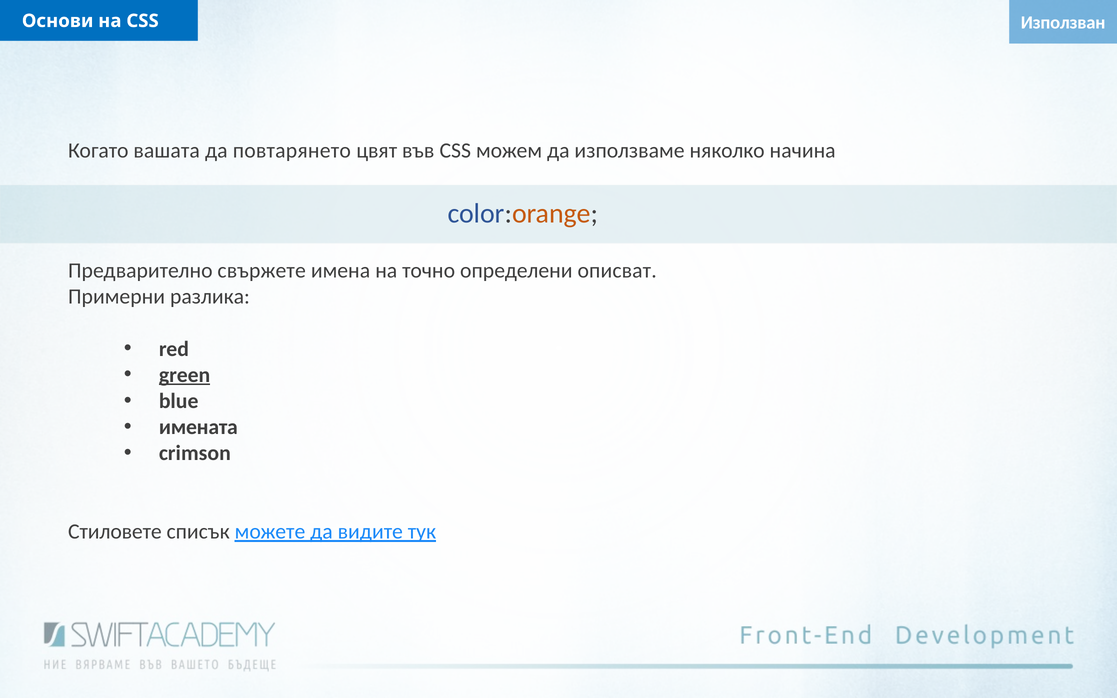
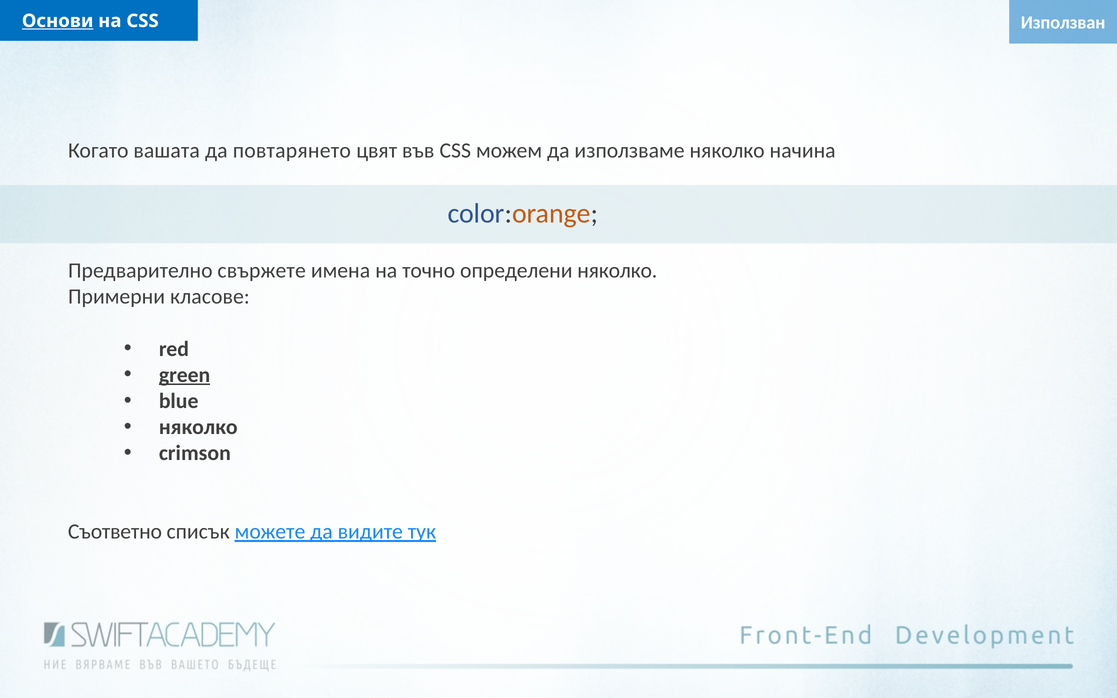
Основи underline: none -> present
определени описват: описват -> няколко
разлика: разлика -> класове
имената at (198, 427): имената -> няколко
Стиловете: Стиловете -> Съответно
